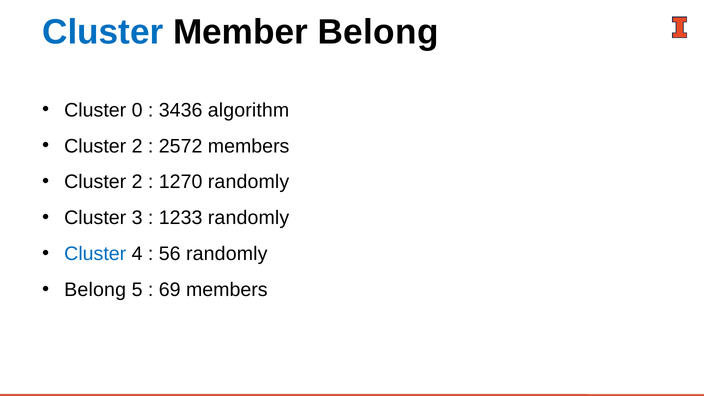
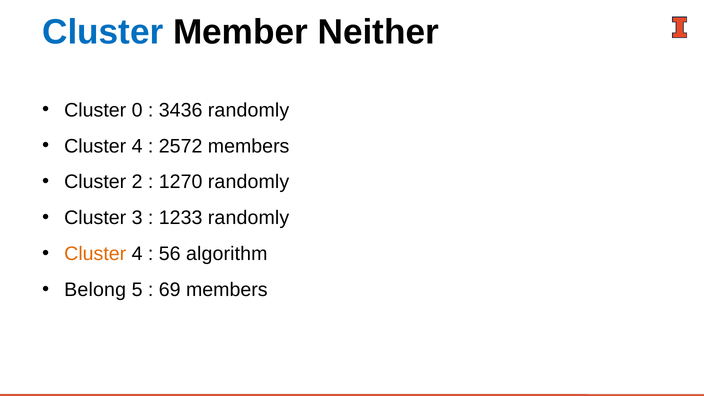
Member Belong: Belong -> Neither
3436 algorithm: algorithm -> randomly
2 at (137, 146): 2 -> 4
Cluster at (95, 254) colour: blue -> orange
56 randomly: randomly -> algorithm
